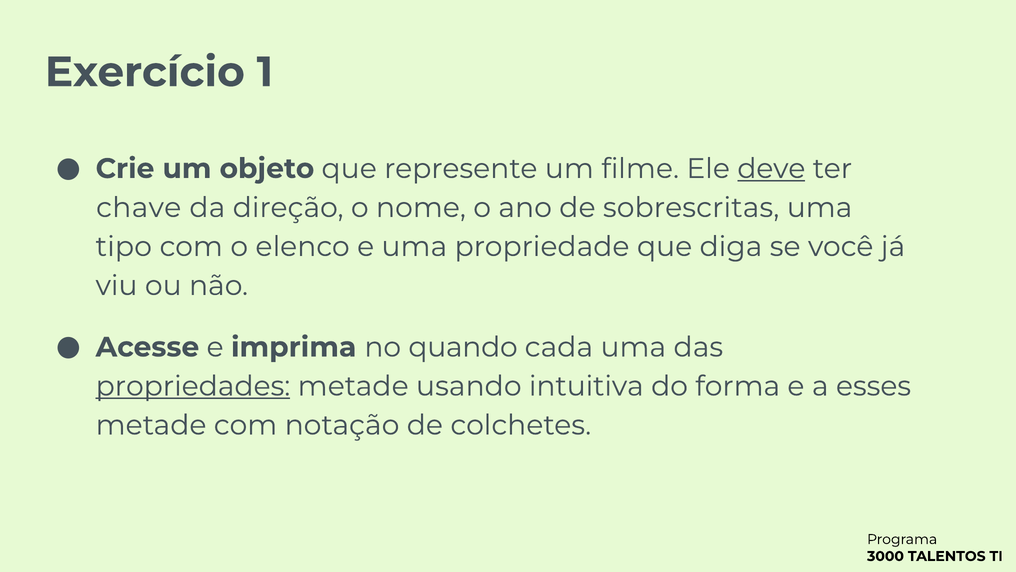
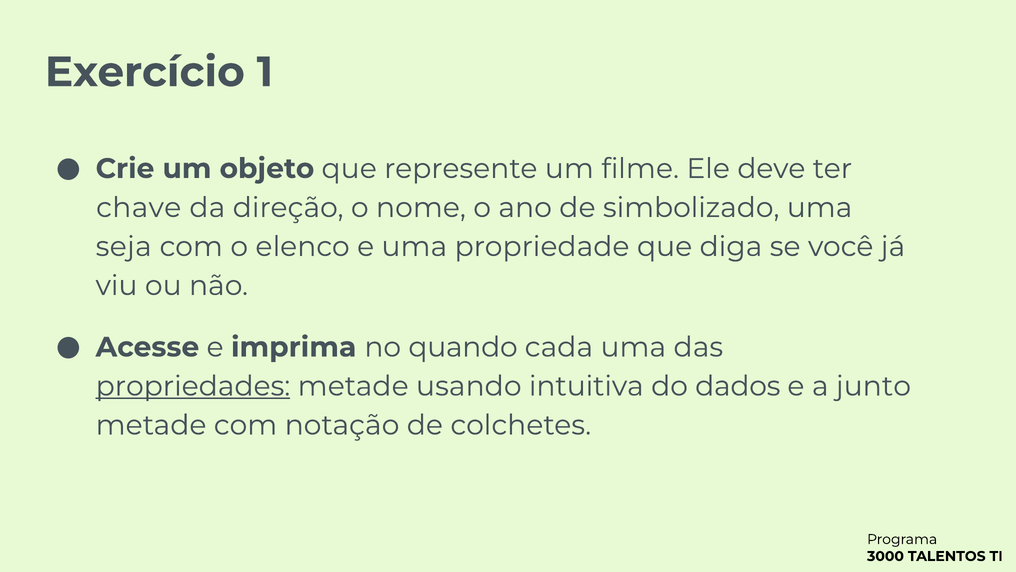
deve underline: present -> none
sobrescritas: sobrescritas -> simbolizado
tipo: tipo -> seja
forma: forma -> dados
esses: esses -> junto
